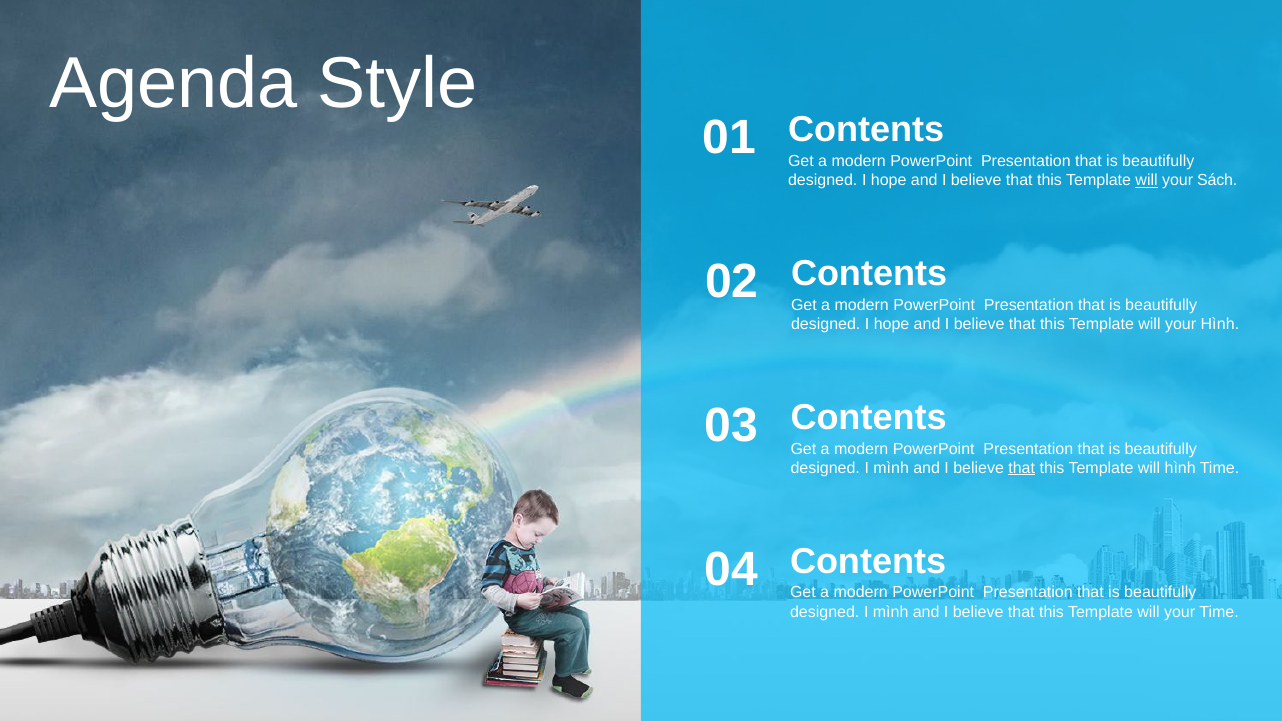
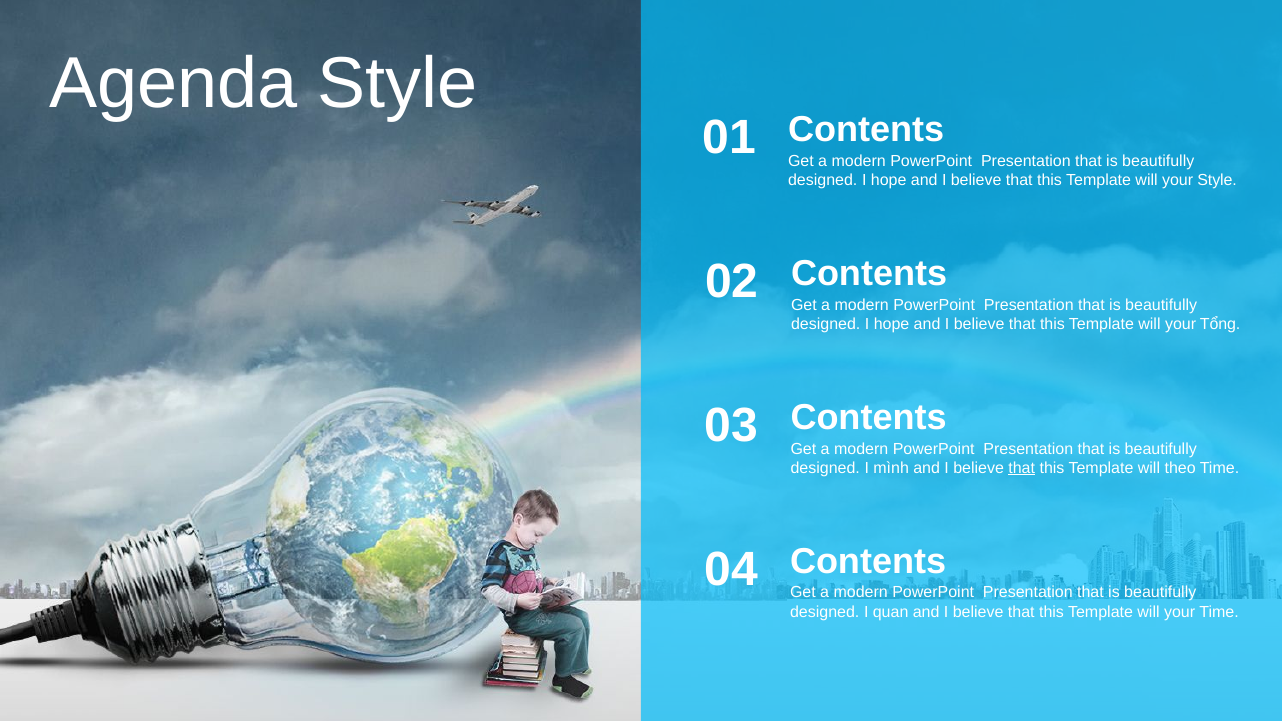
will at (1147, 180) underline: present -> none
your Sách: Sách -> Style
your Hình: Hình -> Tổng
will hình: hình -> theo
mình at (891, 612): mình -> quan
